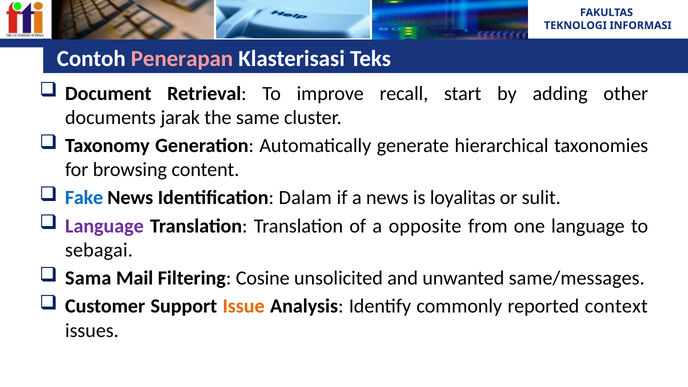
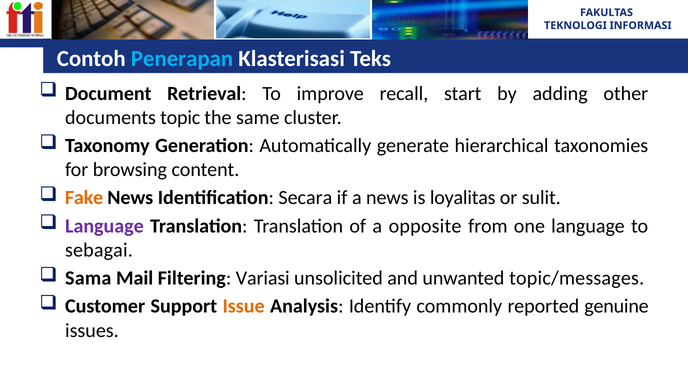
Penerapan colour: pink -> light blue
jarak: jarak -> topic
Fake colour: blue -> orange
Dalam: Dalam -> Secara
Cosine: Cosine -> Variasi
same/messages: same/messages -> topic/messages
context: context -> genuine
